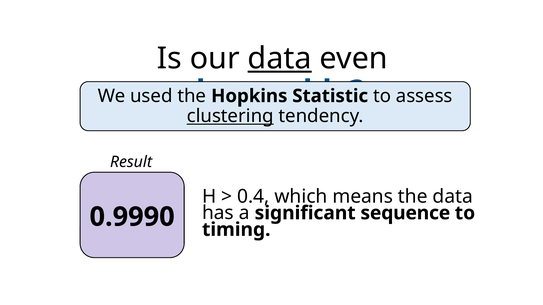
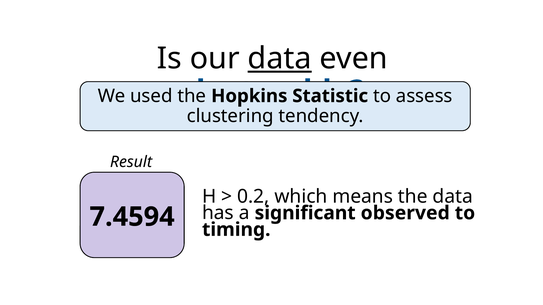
clustering underline: present -> none
0.4: 0.4 -> 0.2
sequence: sequence -> observed
0.9990: 0.9990 -> 7.4594
